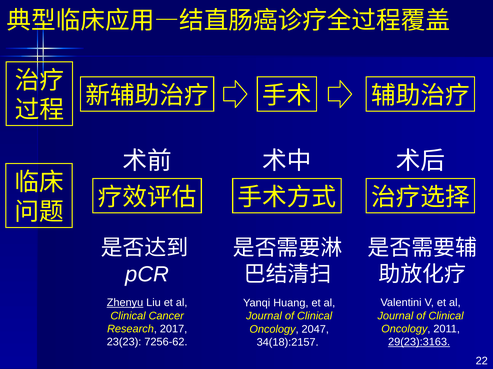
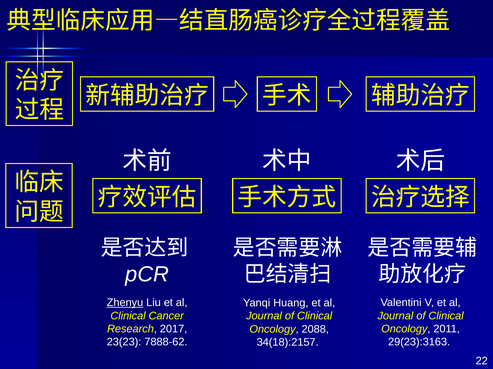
2047: 2047 -> 2088
7256-62: 7256-62 -> 7888-62
29(23):3163 underline: present -> none
